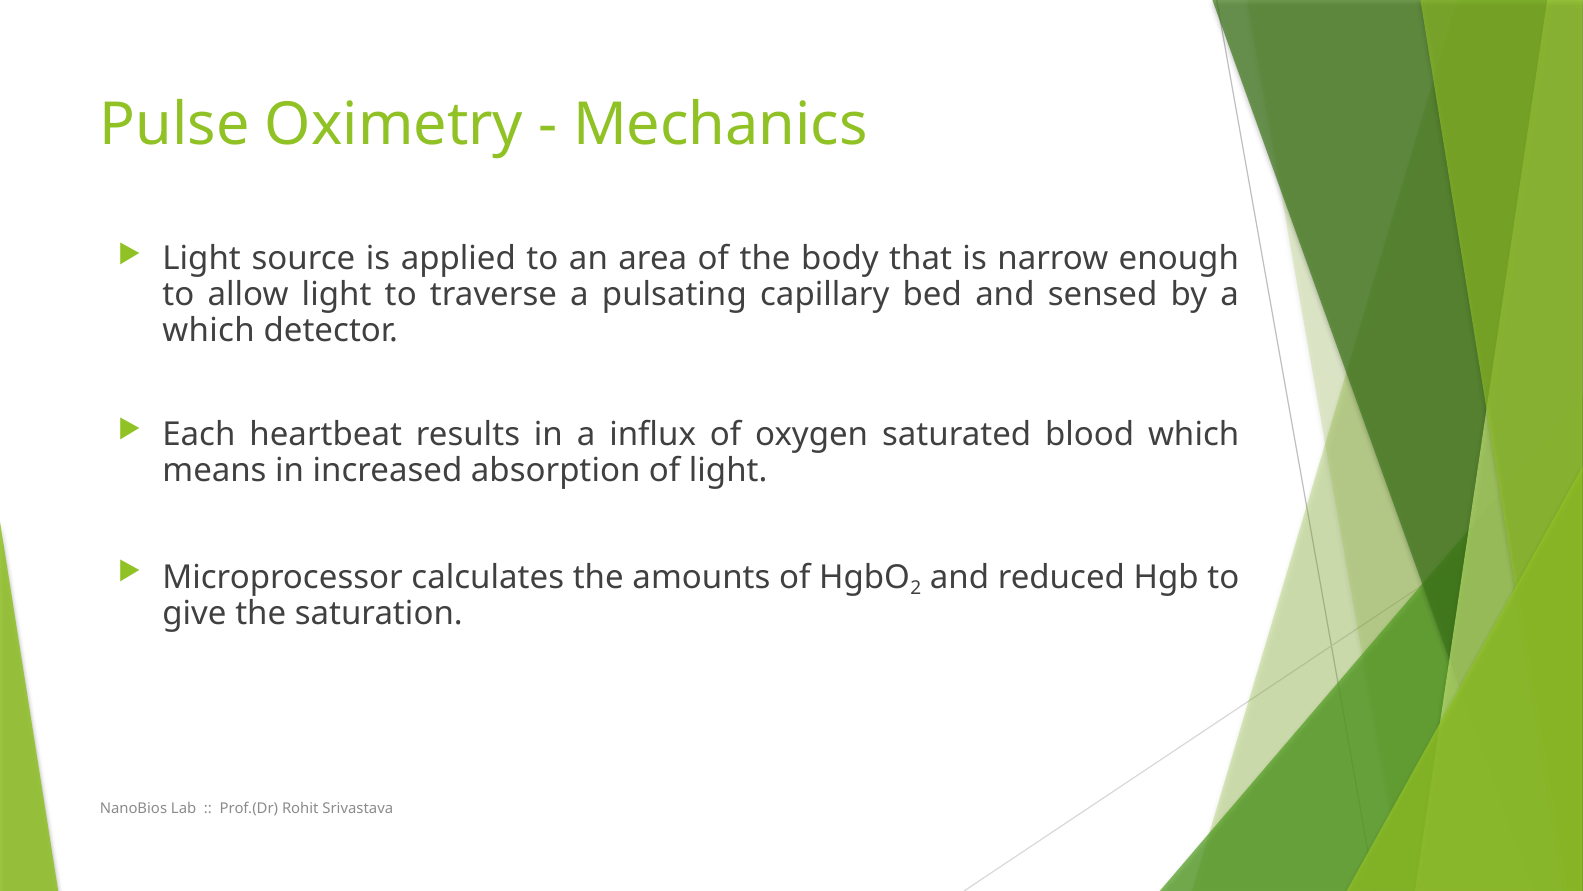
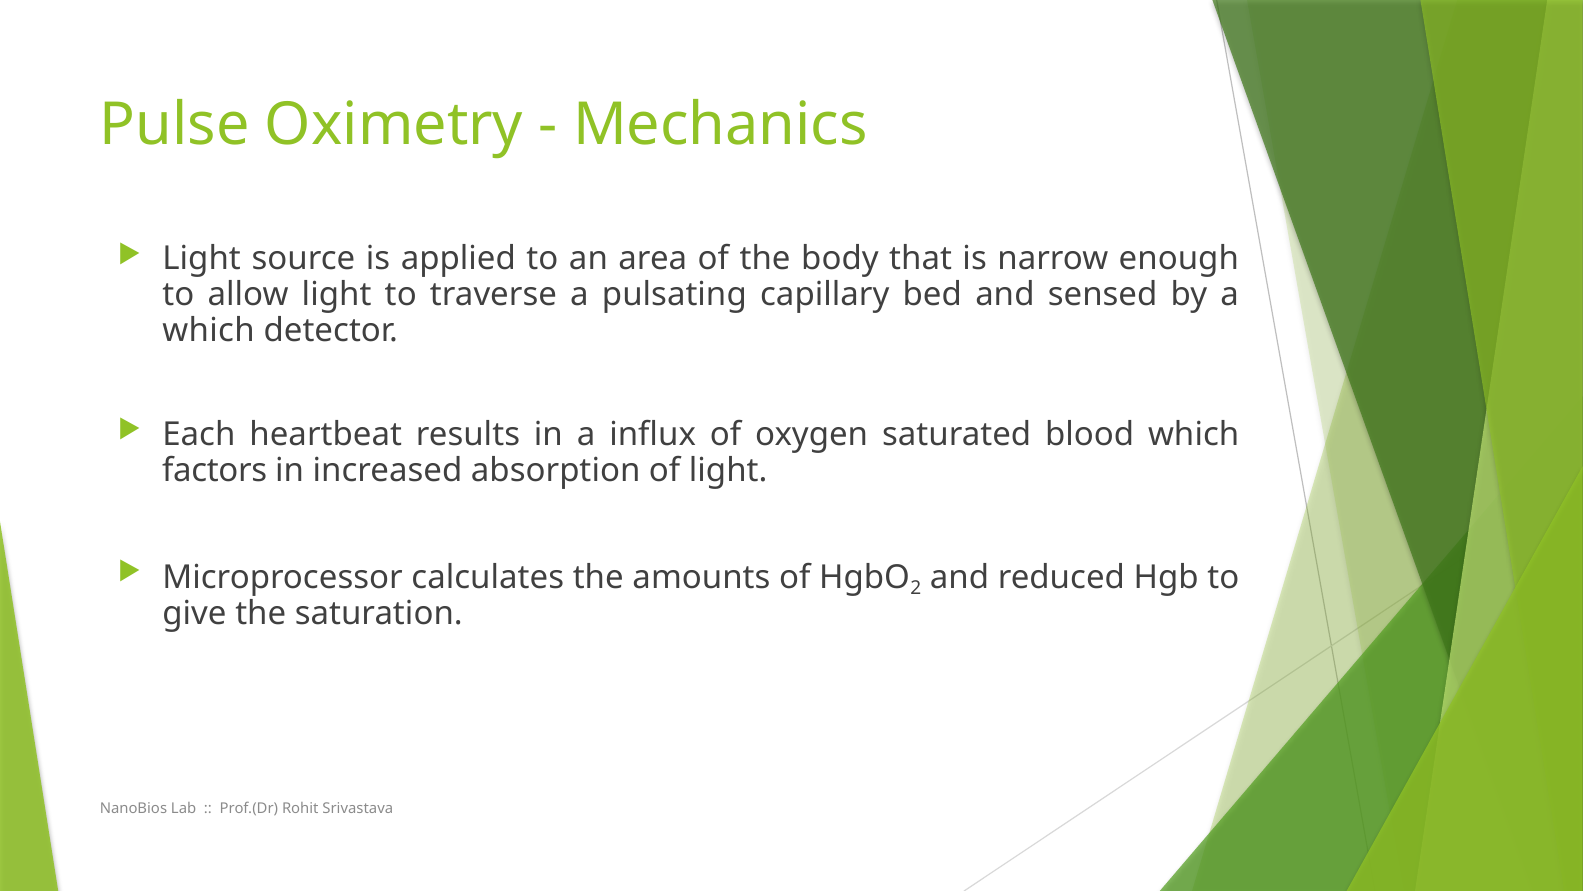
means: means -> factors
